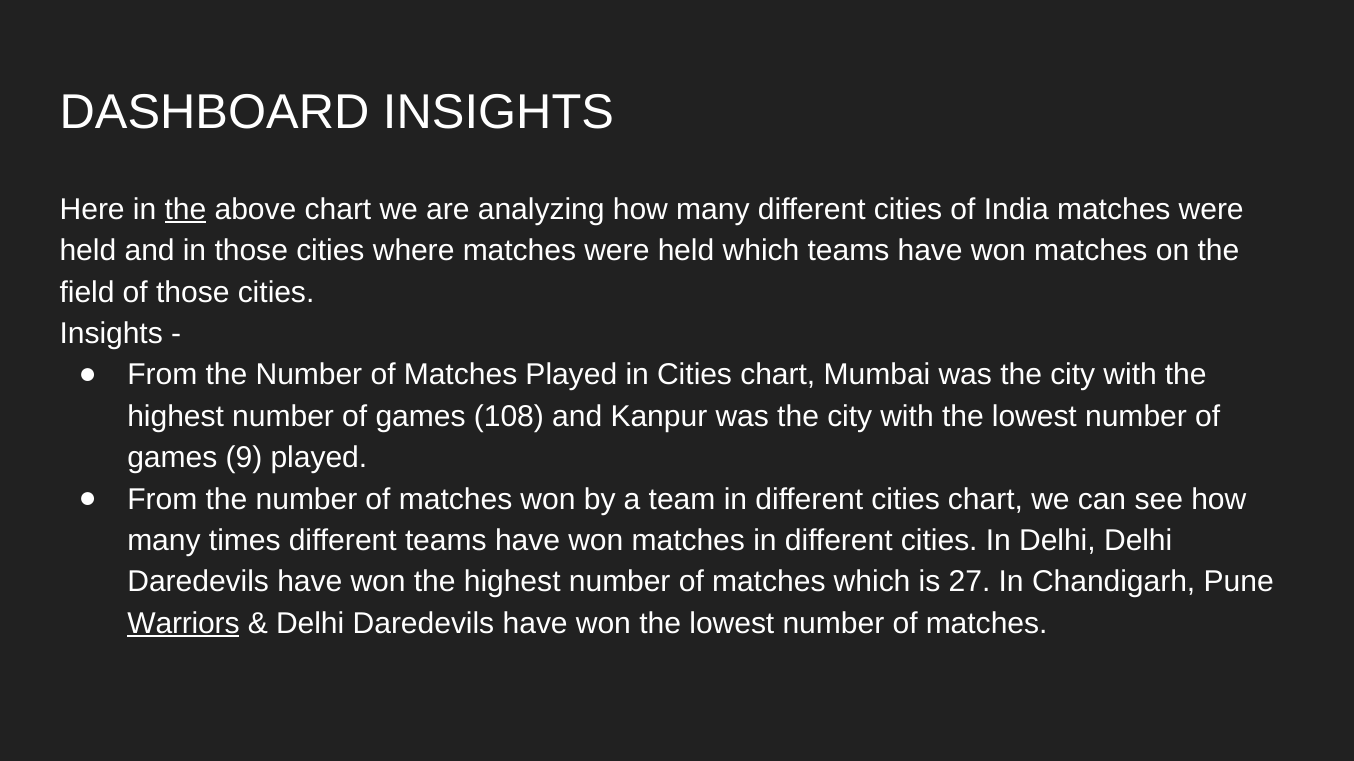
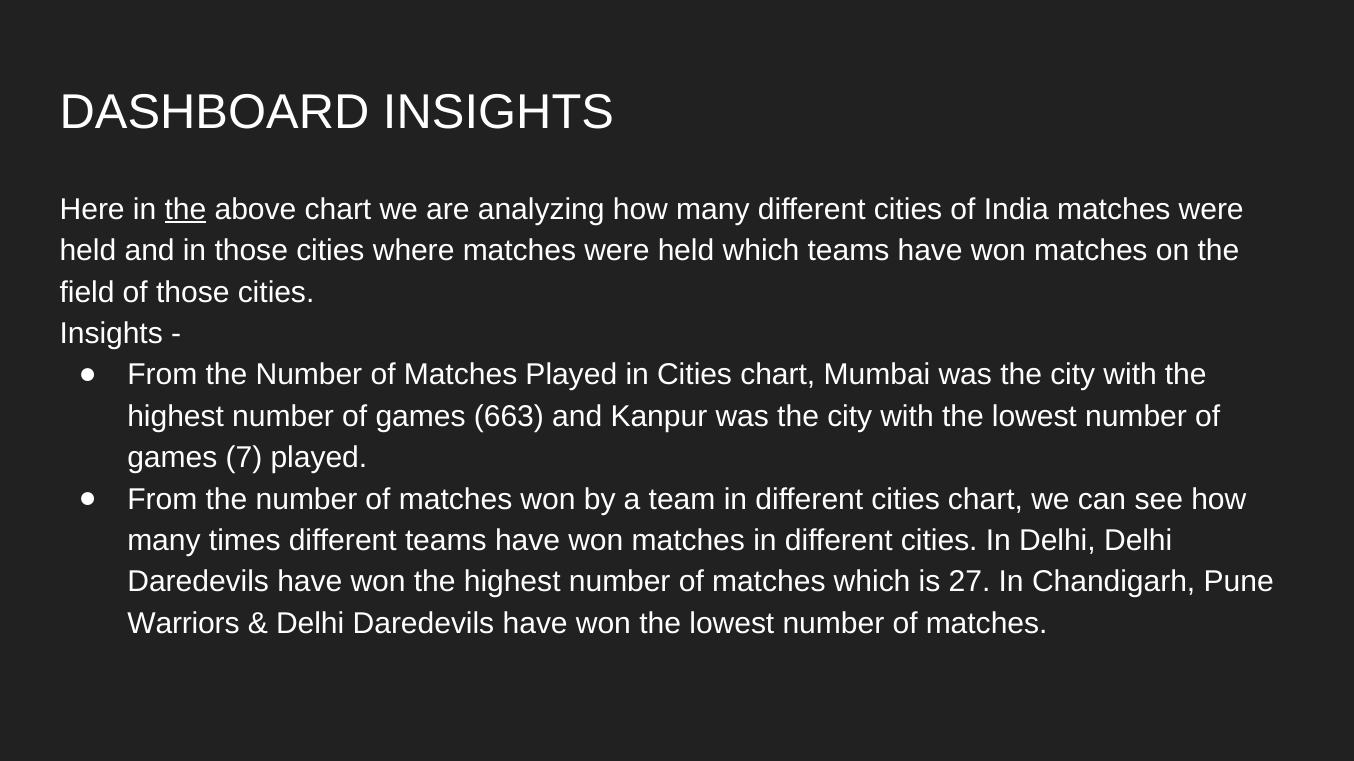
108: 108 -> 663
9: 9 -> 7
Warriors underline: present -> none
